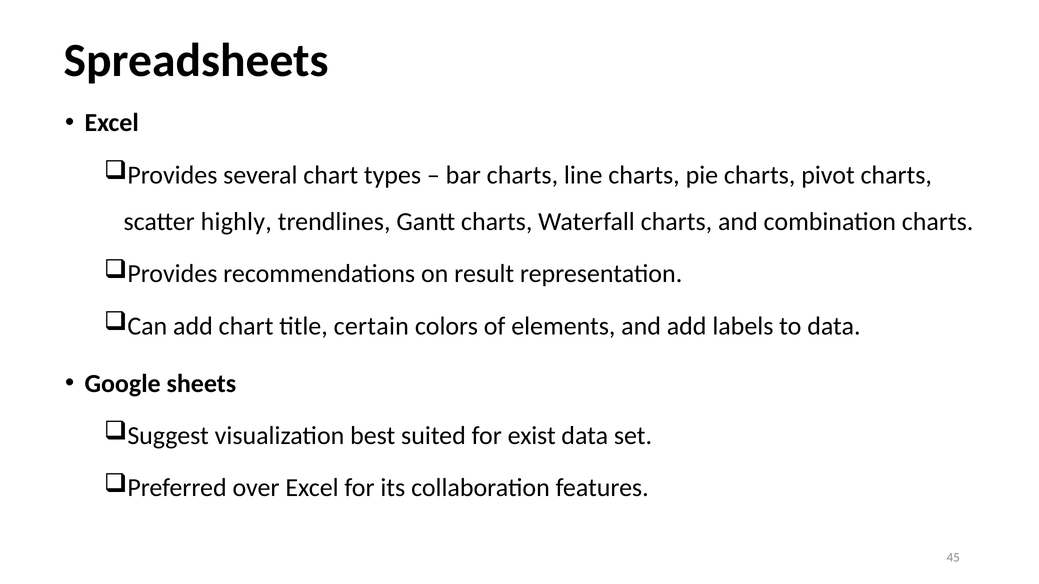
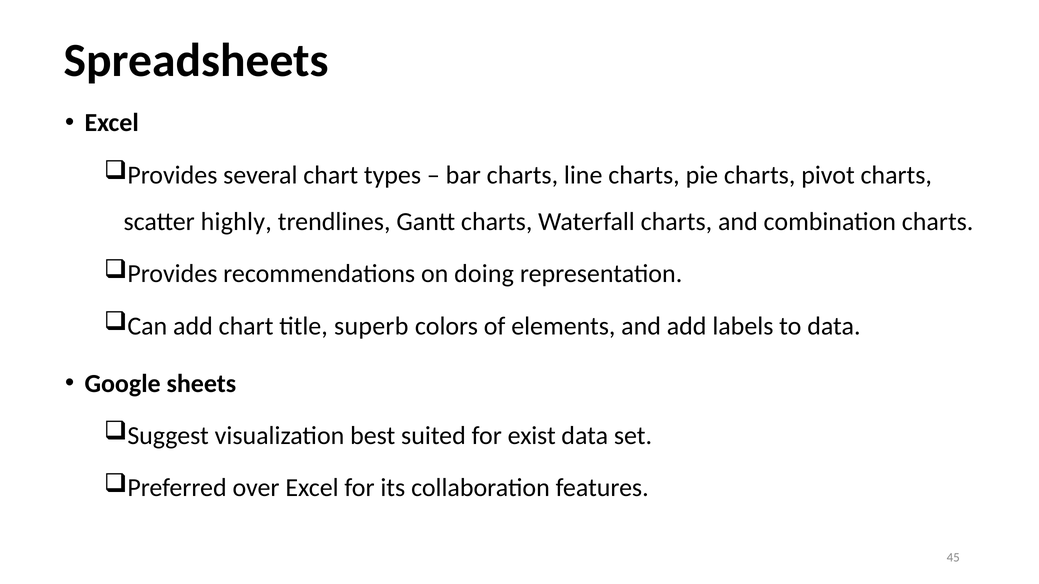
result: result -> doing
certain: certain -> superb
